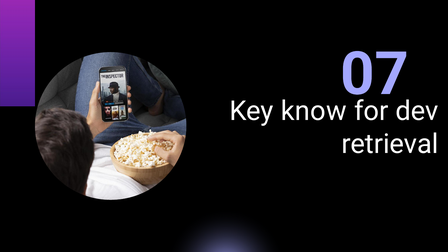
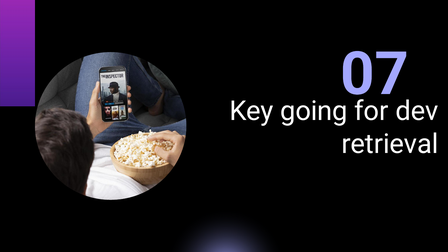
know: know -> going
